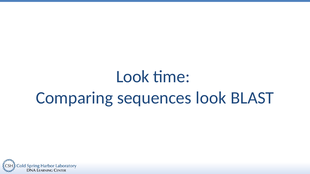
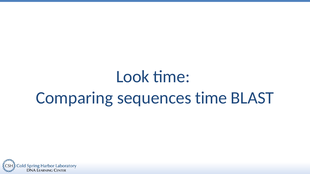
sequences look: look -> time
